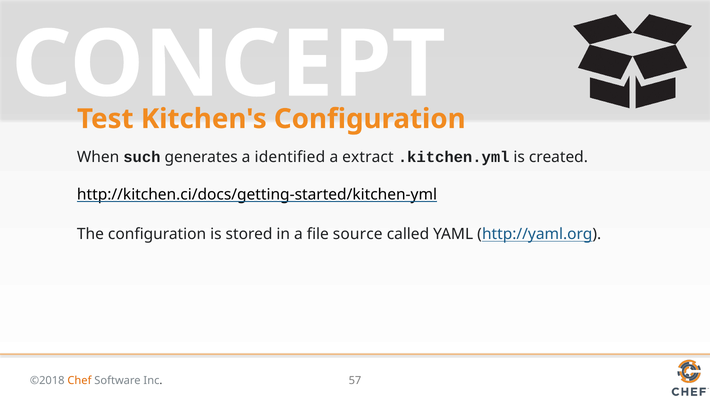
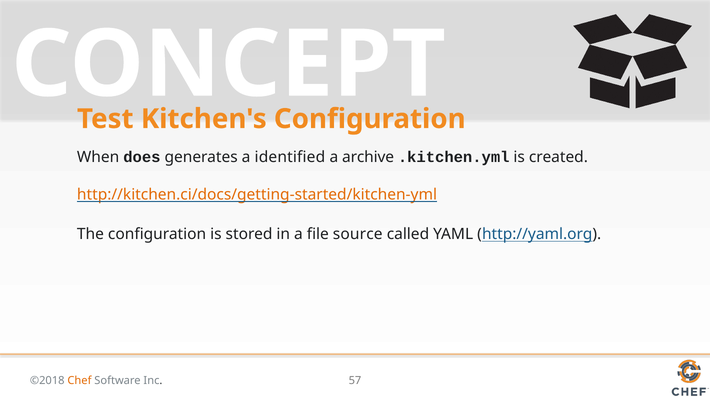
such: such -> does
extract: extract -> archive
http://kitchen.ci/docs/getting-started/kitchen-yml colour: black -> orange
